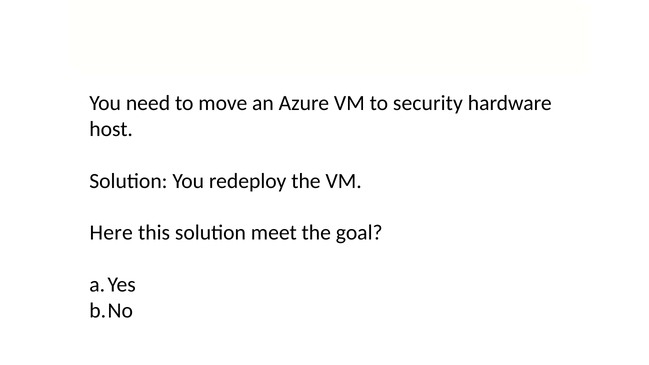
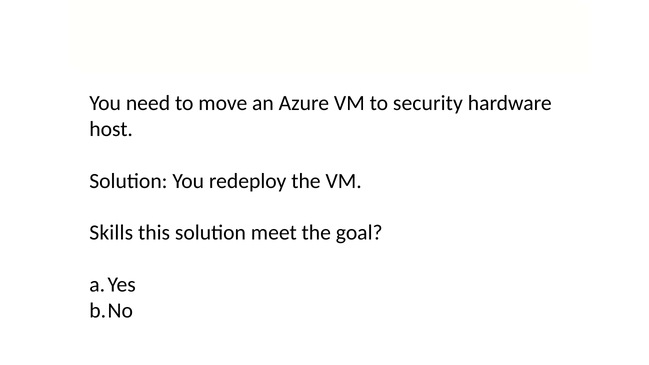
Here: Here -> Skills
